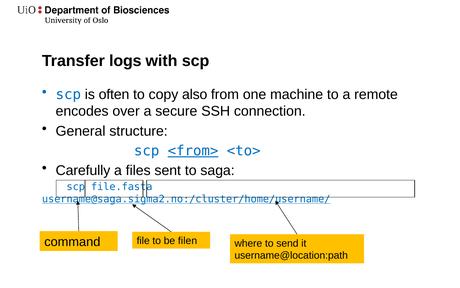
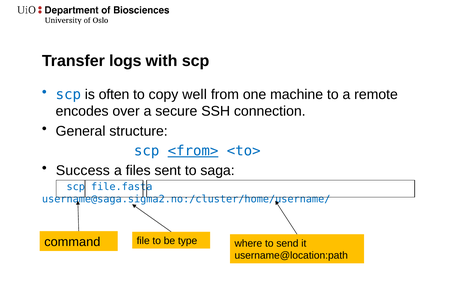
also: also -> well
Carefully: Carefully -> Success
username@saga.sigma2.no:/cluster/home/username/ underline: present -> none
filen: filen -> type
